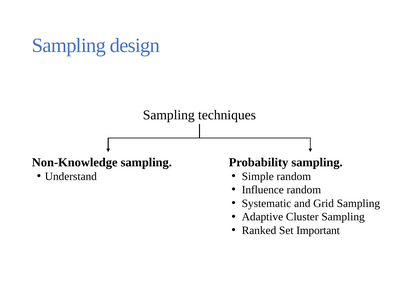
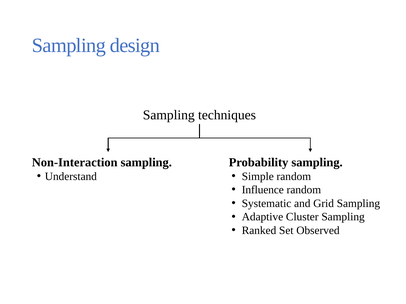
Non-Knowledge: Non-Knowledge -> Non-Interaction
Important: Important -> Observed
